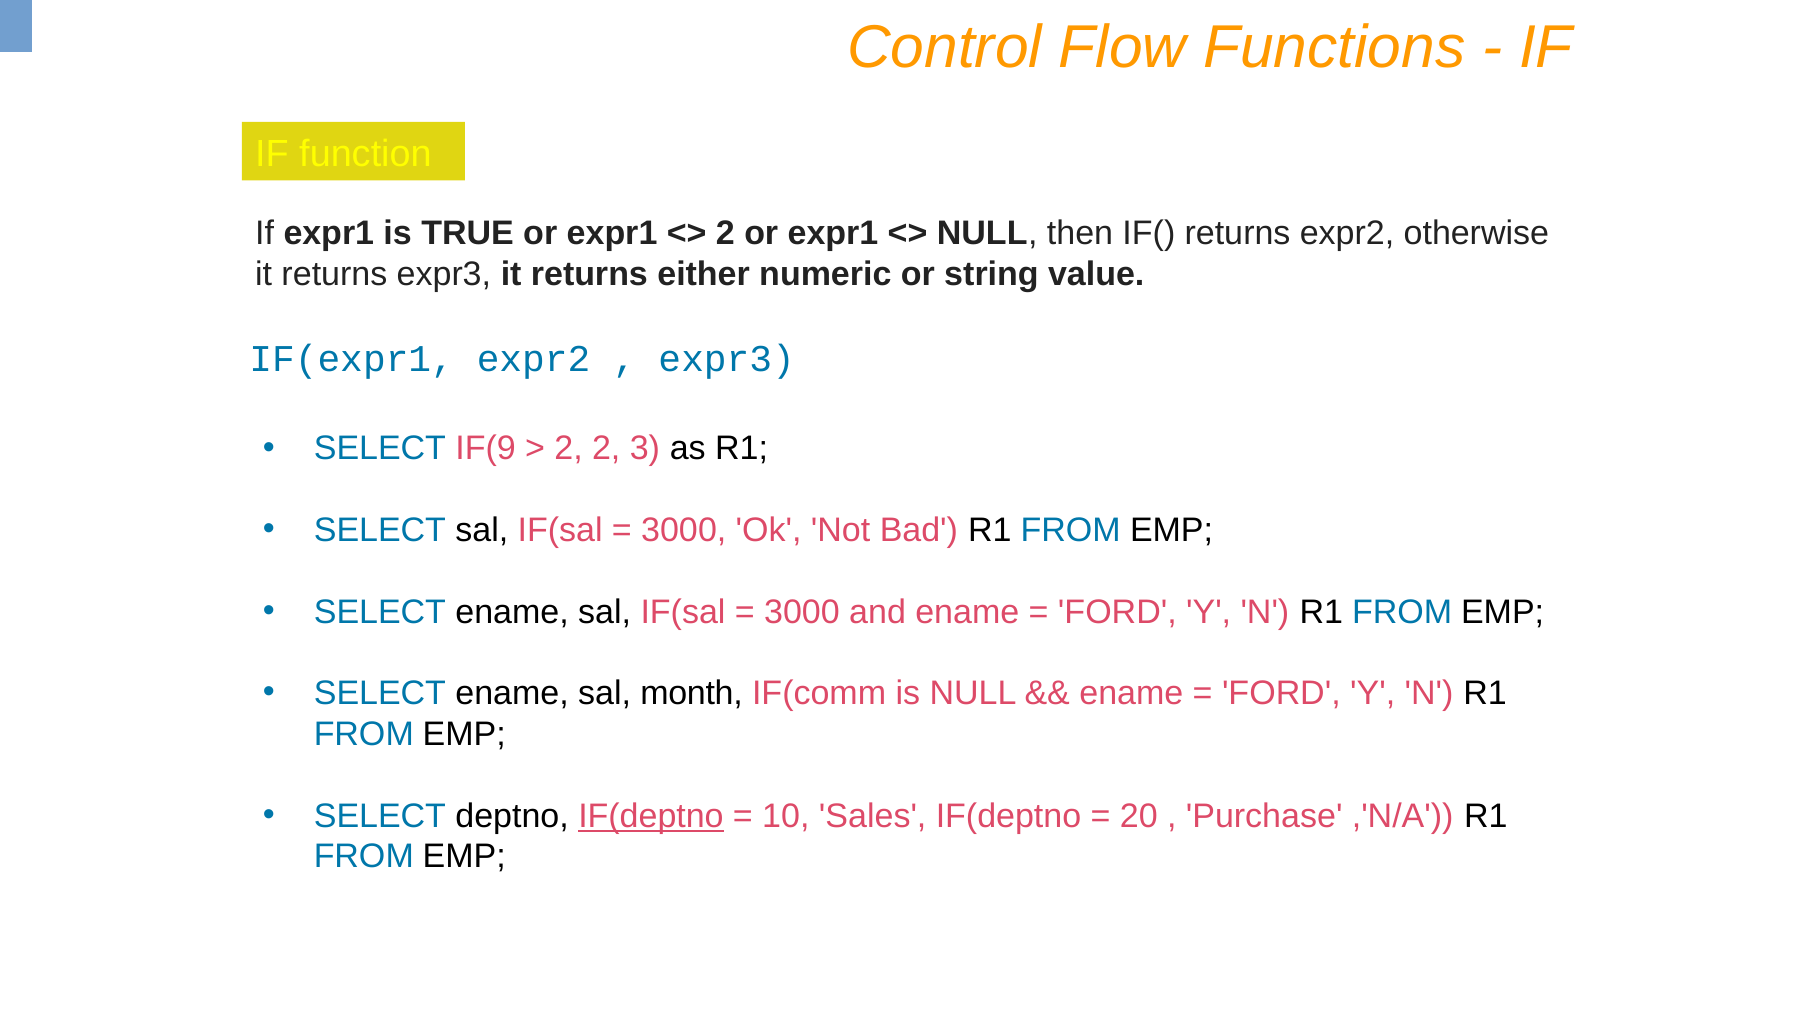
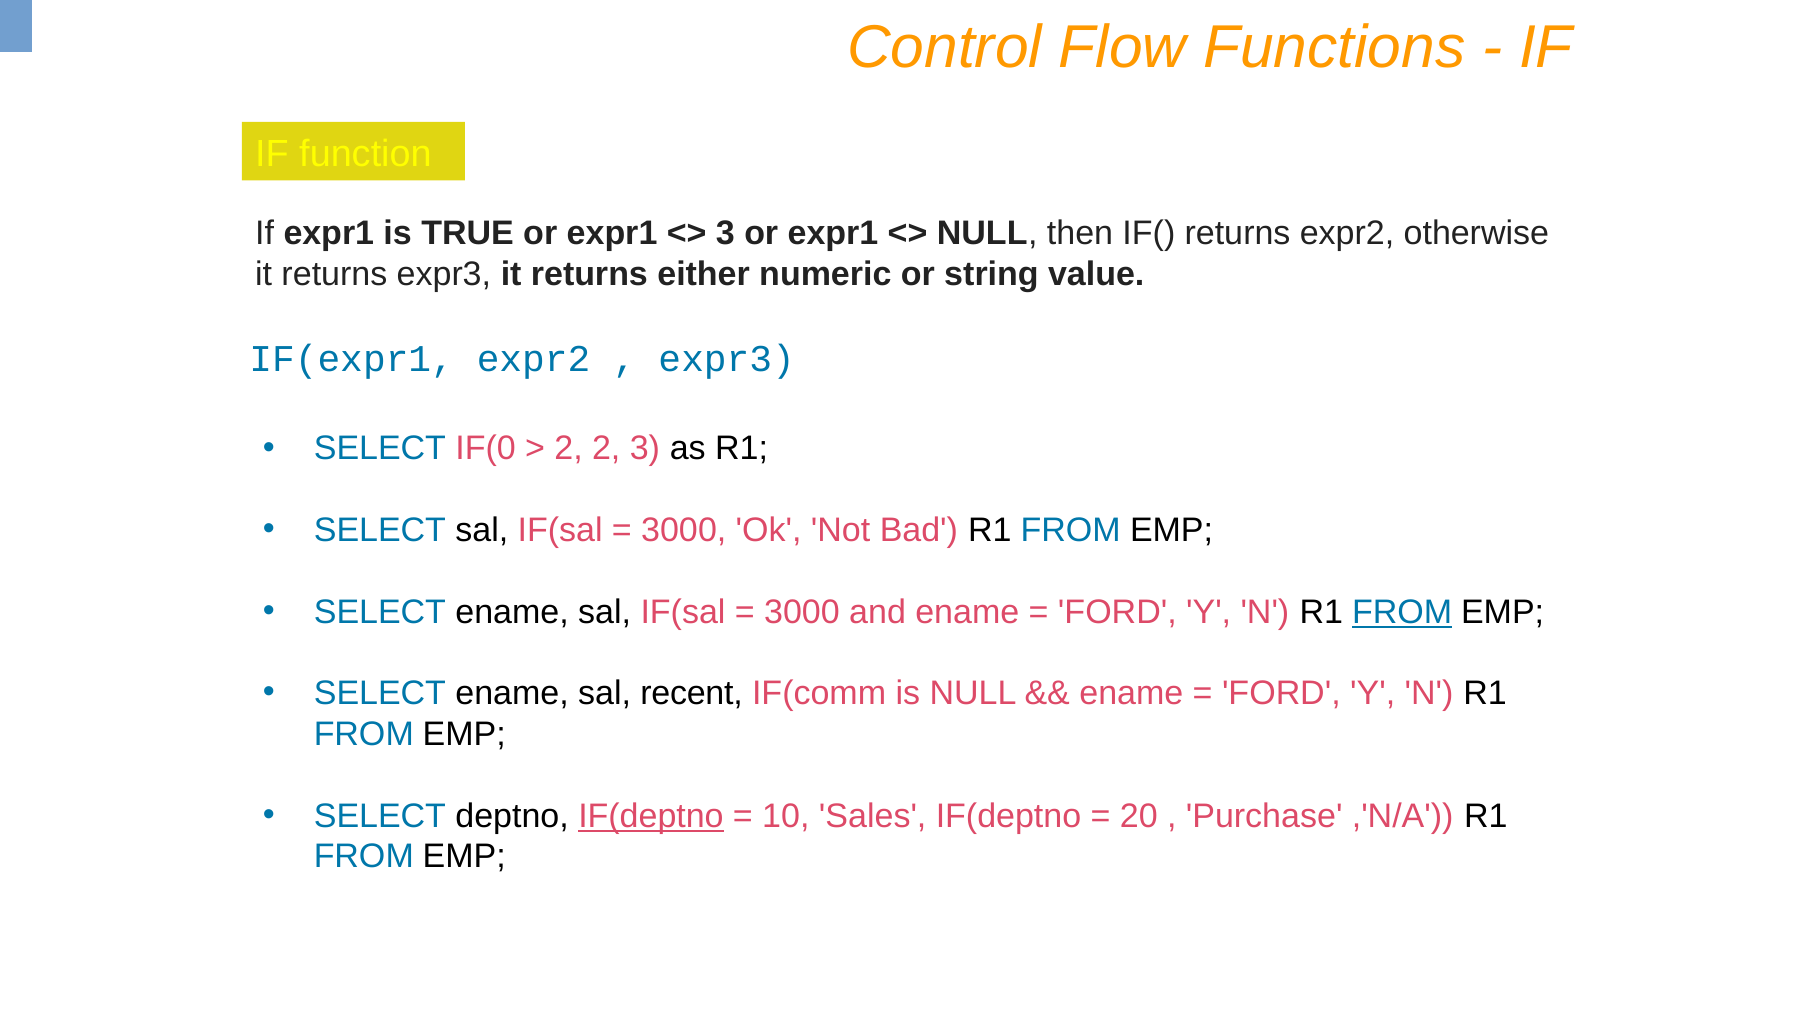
2 at (725, 234): 2 -> 3
IF(9: IF(9 -> IF(0
FROM at (1402, 612) underline: none -> present
month: month -> recent
